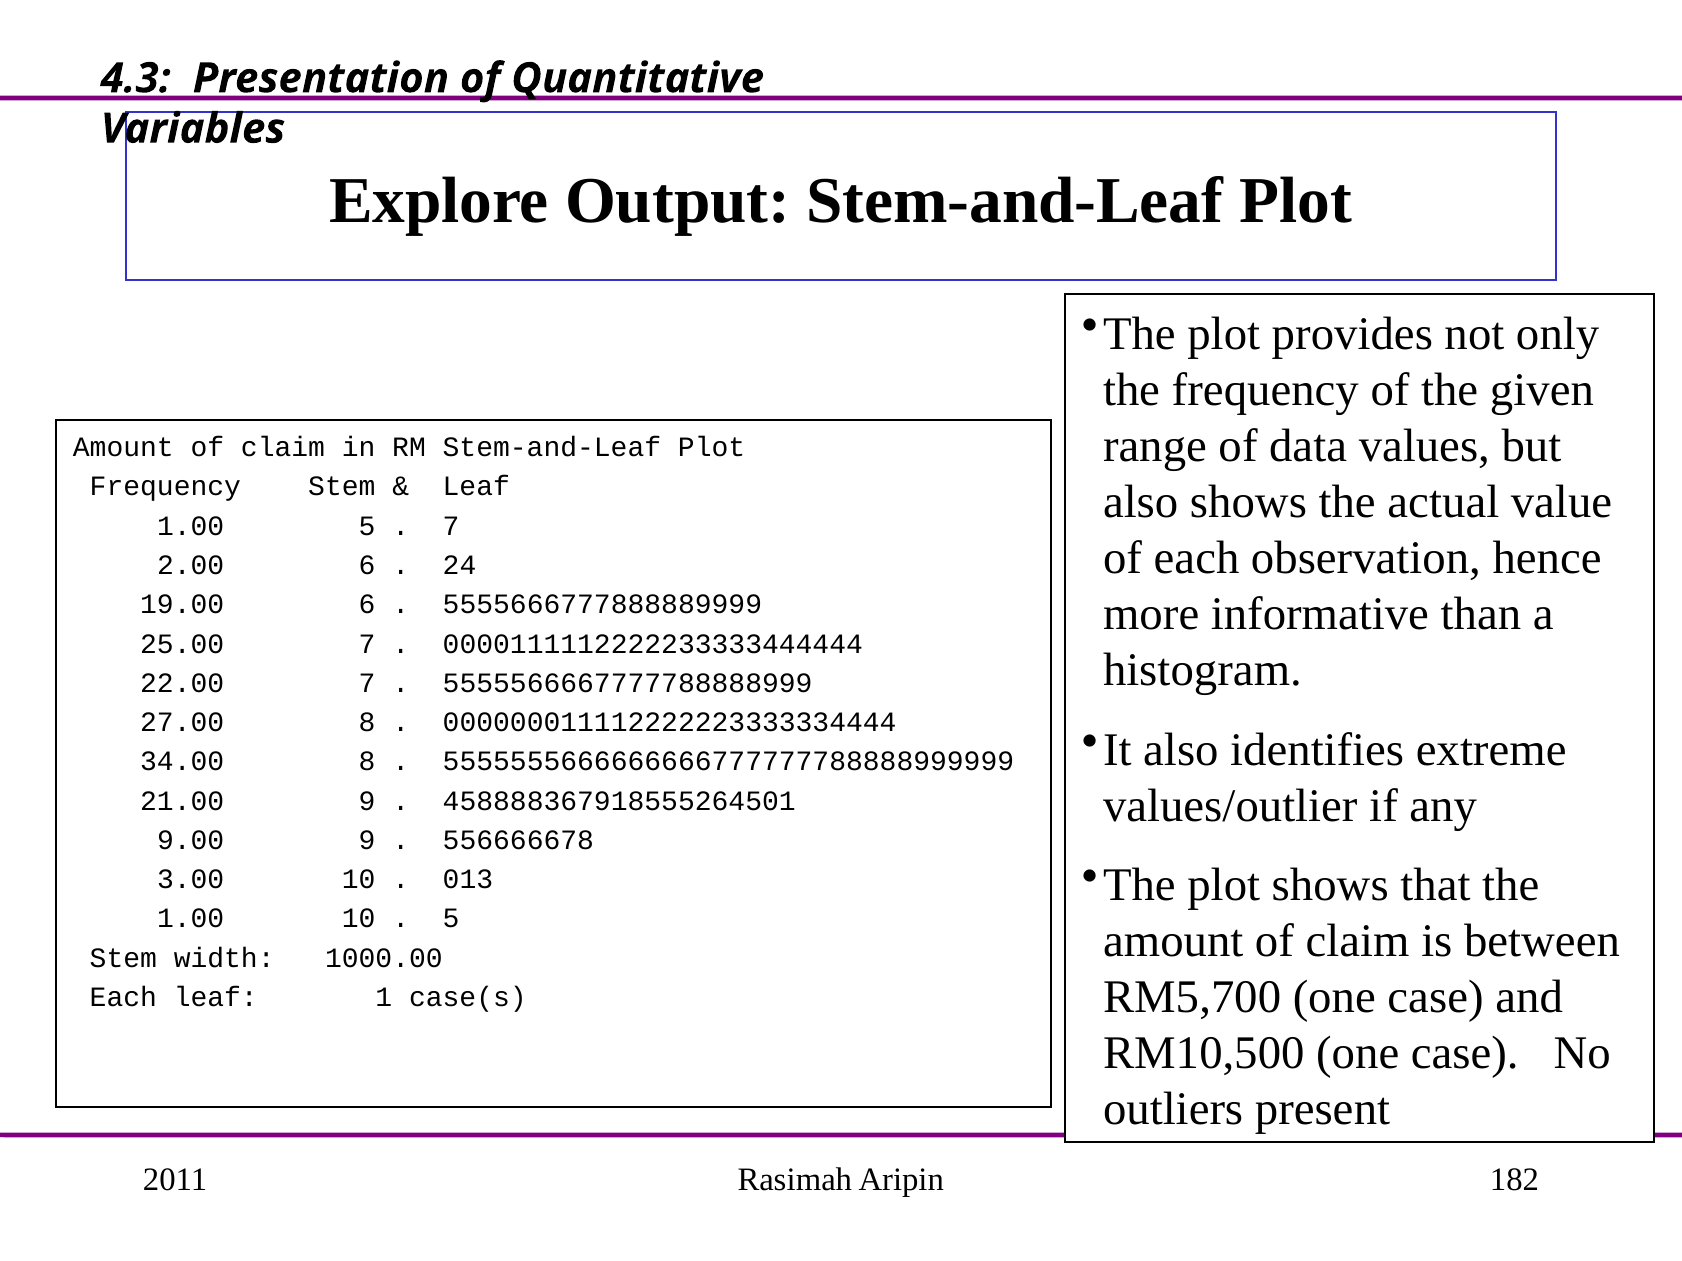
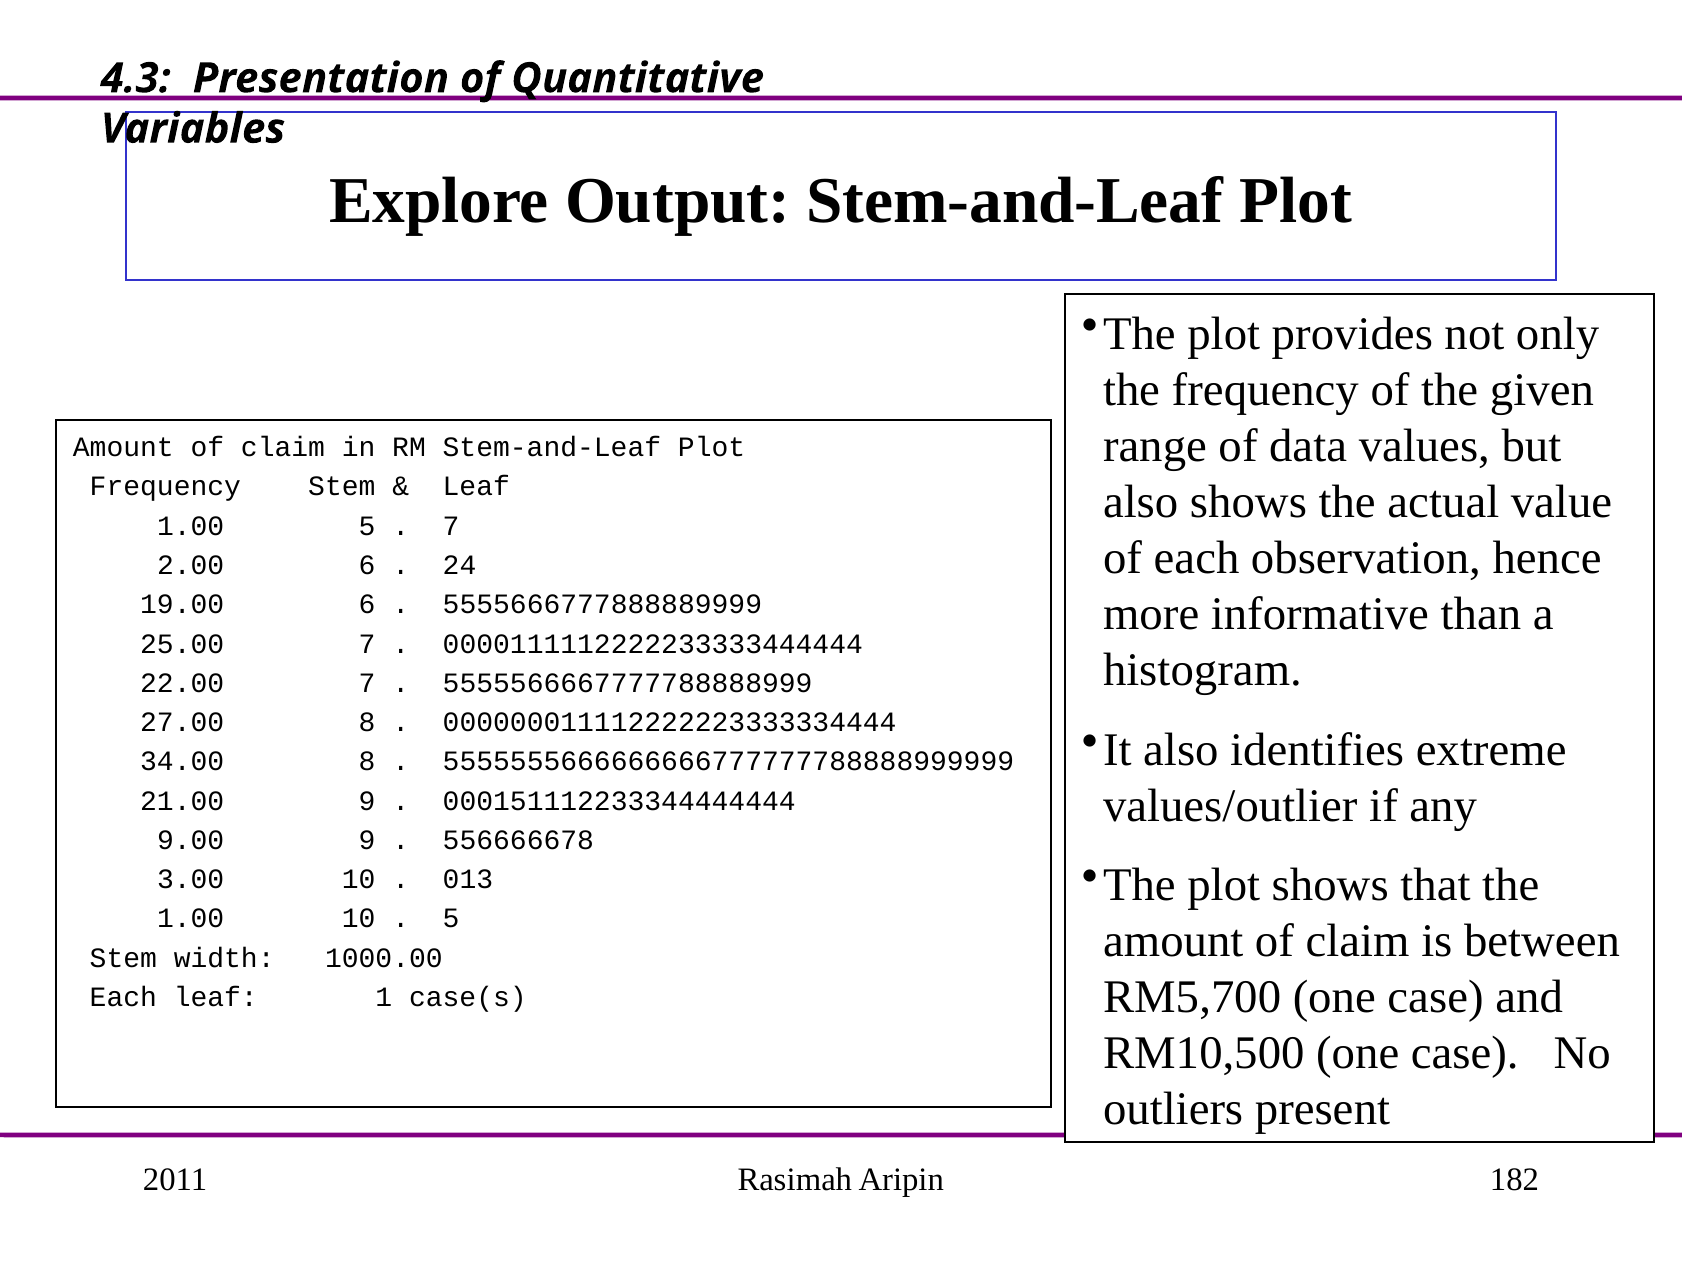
458888367918555264501: 458888367918555264501 -> 000151112233344444444
